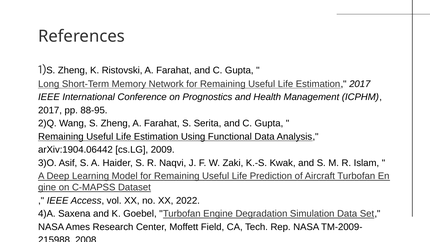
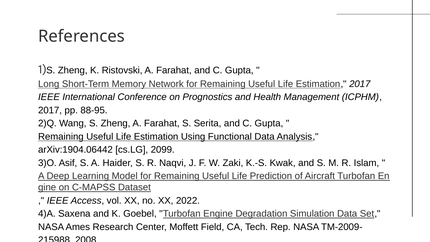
2009: 2009 -> 2099
